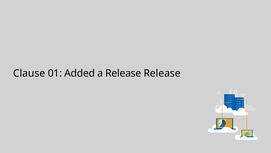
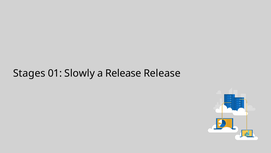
Clause: Clause -> Stages
Added: Added -> Slowly
